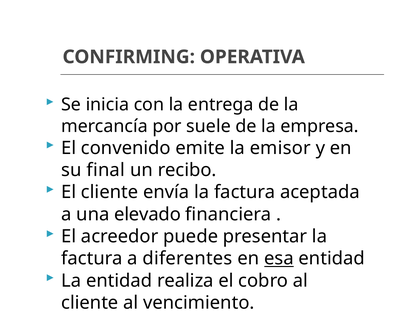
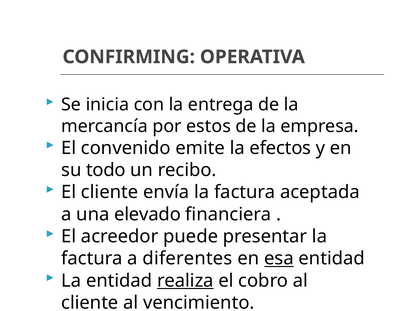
suele: suele -> estos
emisor: emisor -> efectos
final: final -> todo
realiza underline: none -> present
